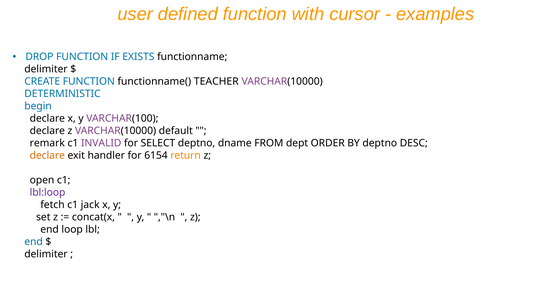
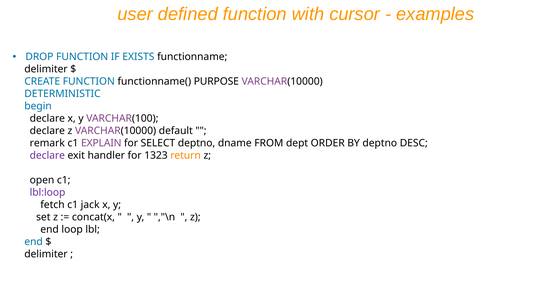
TEACHER: TEACHER -> PURPOSE
INVALID: INVALID -> EXPLAIN
declare at (47, 155) colour: orange -> purple
6154: 6154 -> 1323
